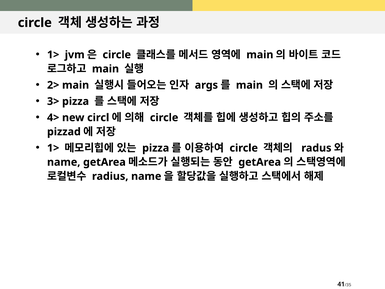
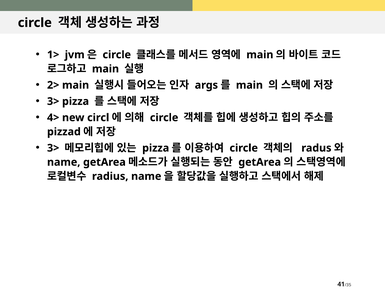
1> at (53, 148): 1> -> 3>
